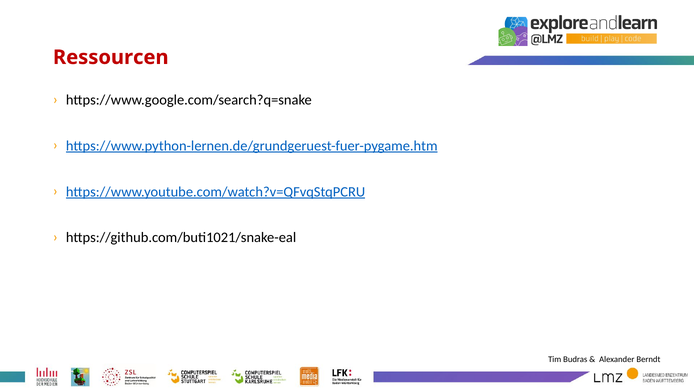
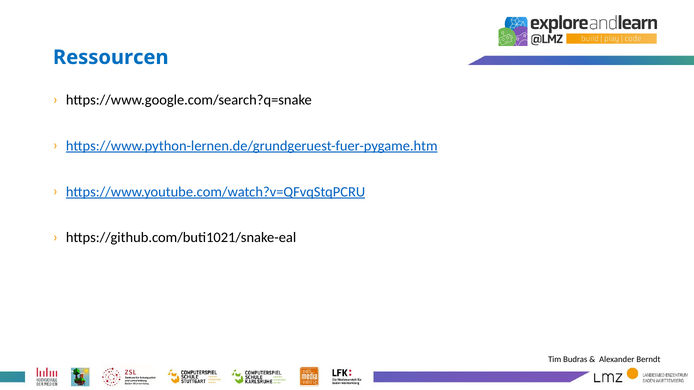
Ressourcen colour: red -> blue
